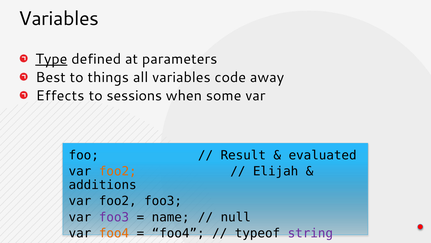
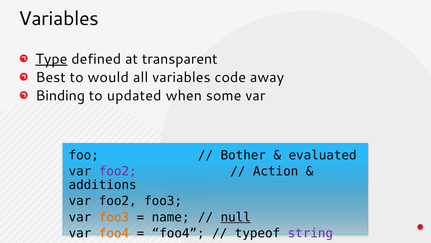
parameters: parameters -> transparent
things: things -> would
Effects: Effects -> Binding
sessions: sessions -> updated
Result: Result -> Bother
foo2 at (118, 171) colour: orange -> purple
Elijah: Elijah -> Action
foo3 at (114, 217) colour: purple -> orange
null underline: none -> present
